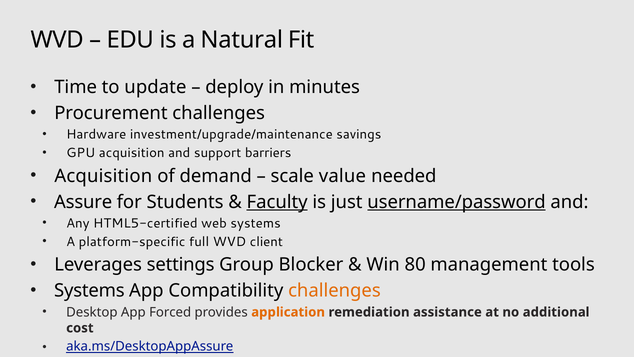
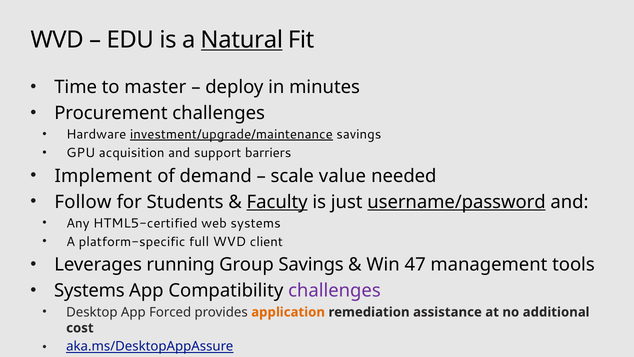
Natural underline: none -> present
update: update -> master
investment/upgrade/maintenance underline: none -> present
Acquisition at (103, 176): Acquisition -> Implement
Assure: Assure -> Follow
settings: settings -> running
Group Blocker: Blocker -> Savings
80: 80 -> 47
challenges at (334, 291) colour: orange -> purple
